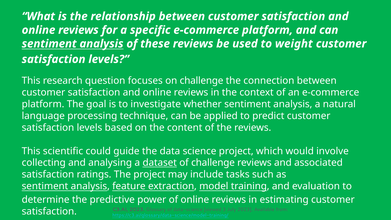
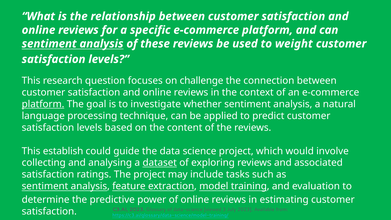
platform at (43, 104) underline: none -> present
scientific: scientific -> establish
of challenge: challenge -> exploring
